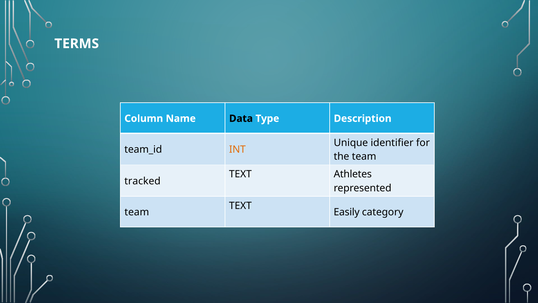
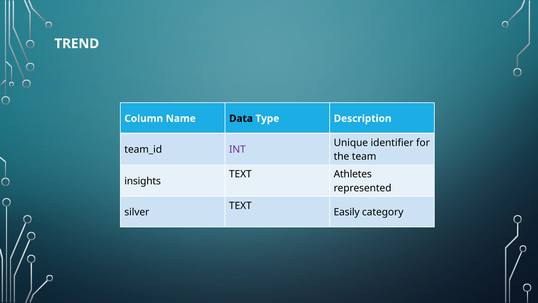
TERMS: TERMS -> TREND
INT colour: orange -> purple
tracked: tracked -> insights
team at (137, 212): team -> silver
